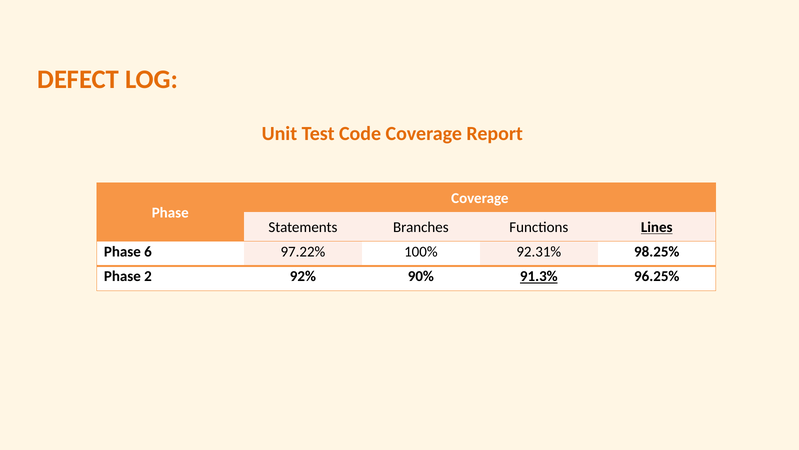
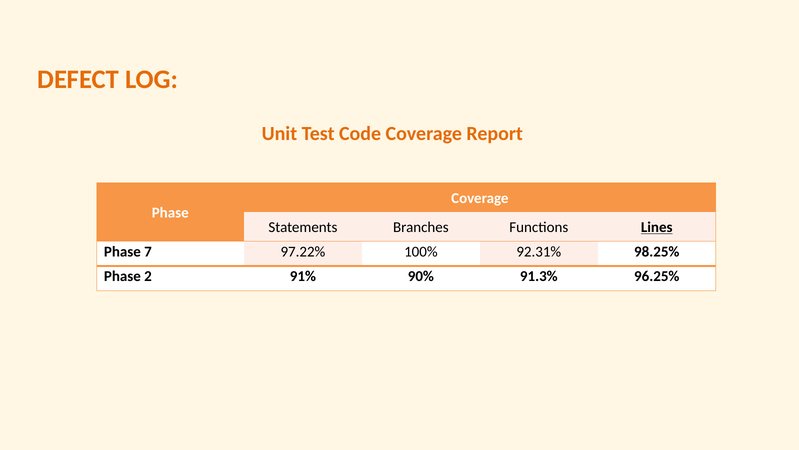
6: 6 -> 7
92%: 92% -> 91%
91.3% underline: present -> none
